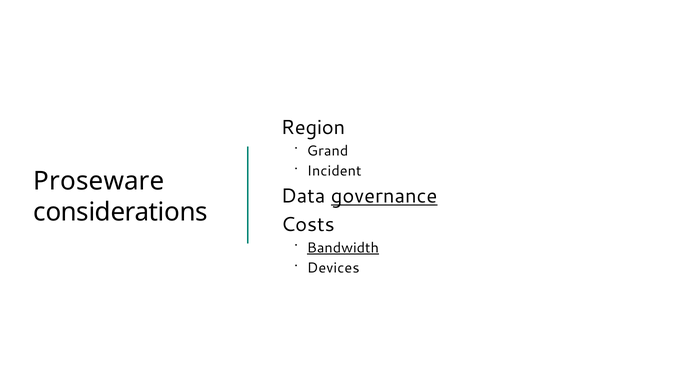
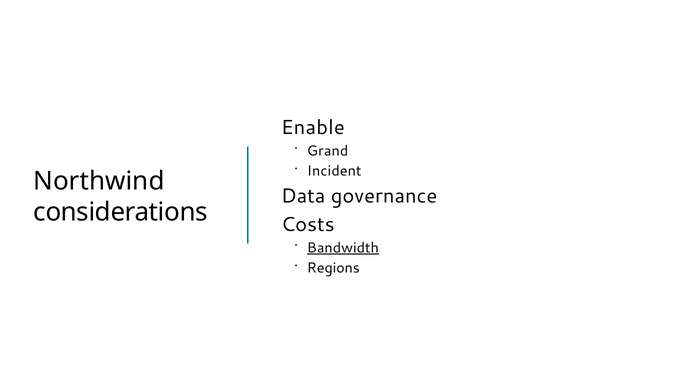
Region: Region -> Enable
Proseware: Proseware -> Northwind
governance underline: present -> none
Devices: Devices -> Regions
